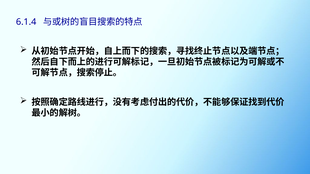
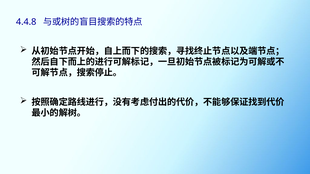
6.1.4: 6.1.4 -> 4.4.8
